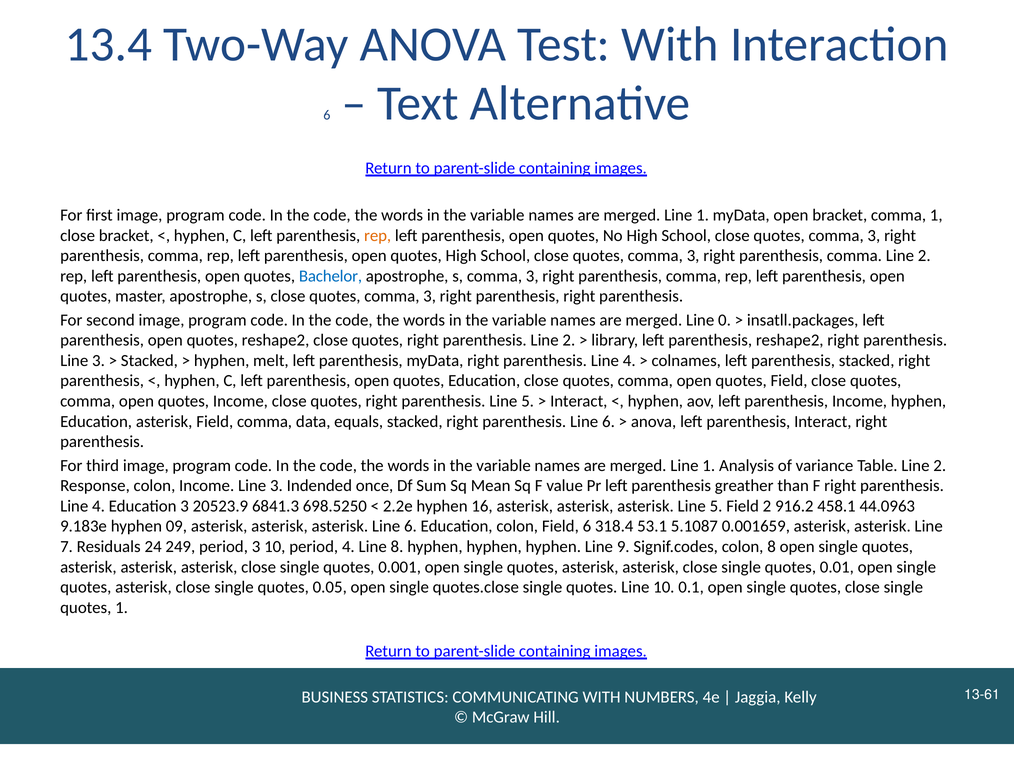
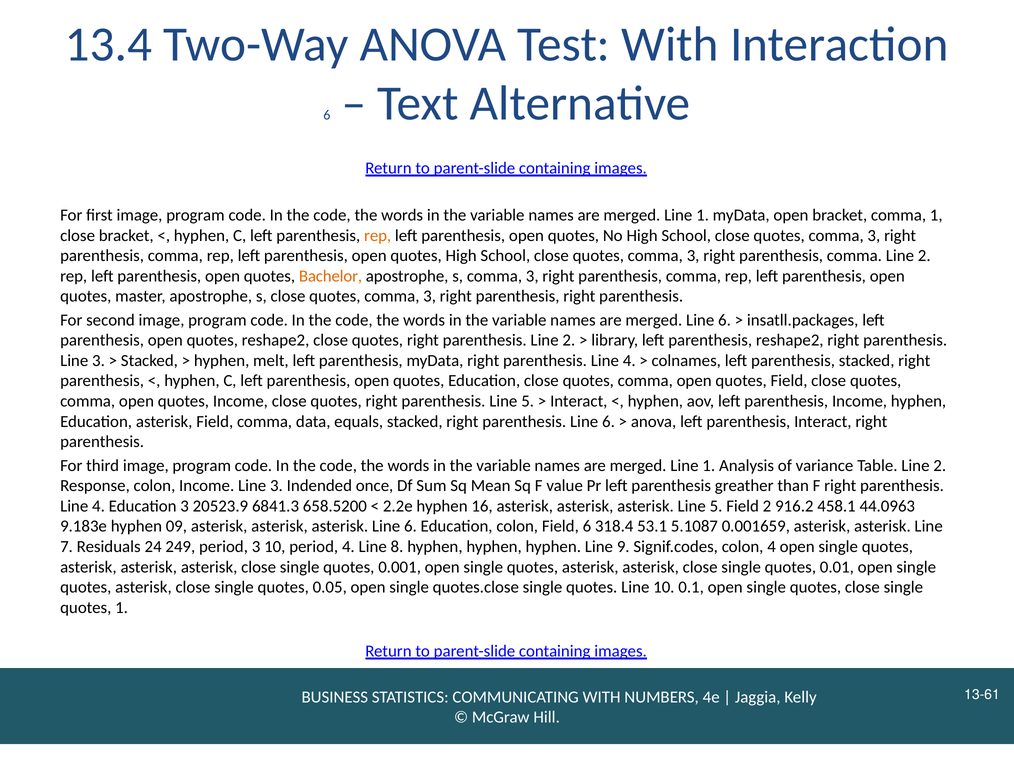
Bachelor colour: blue -> orange
merged Line 0: 0 -> 6
698.5250: 698.5250 -> 658.5200
colon 8: 8 -> 4
